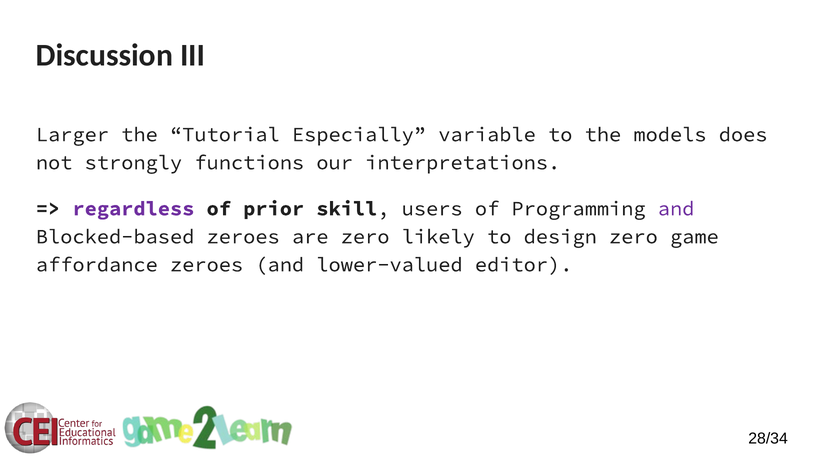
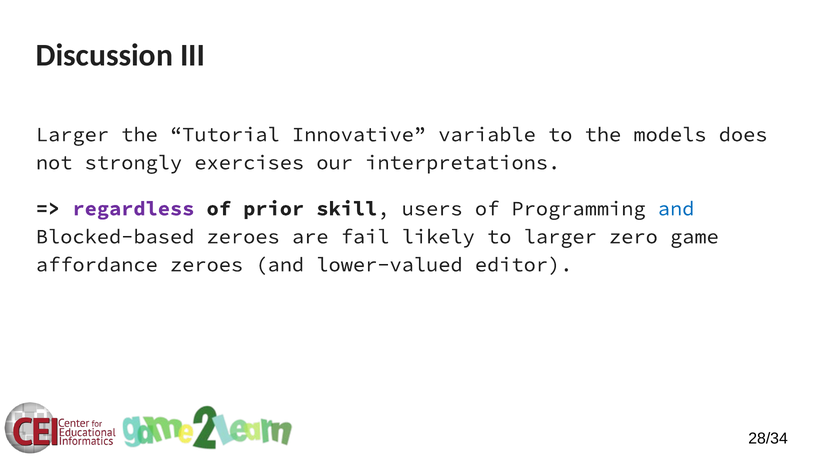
Especially: Especially -> Innovative
functions: functions -> exercises
and at (676, 209) colour: purple -> blue
are zero: zero -> fail
to design: design -> larger
